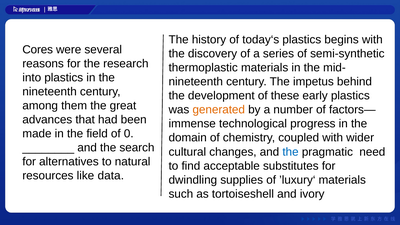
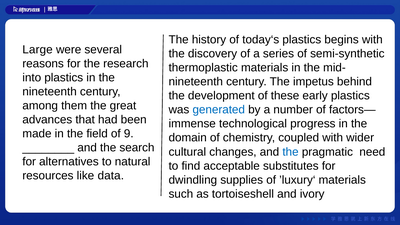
Cores: Cores -> Large
generated colour: orange -> blue
0: 0 -> 9
